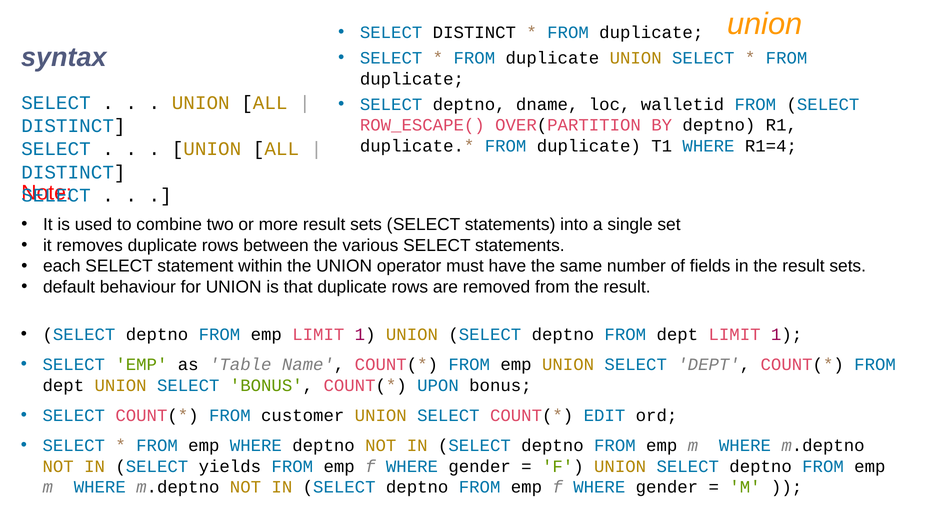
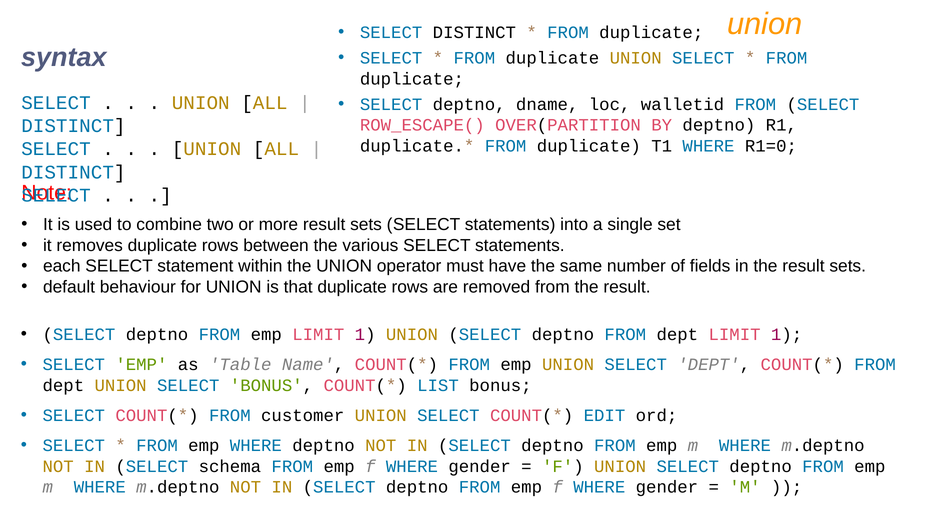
R1=4: R1=4 -> R1=0
UPON: UPON -> LIST
yields: yields -> schema
